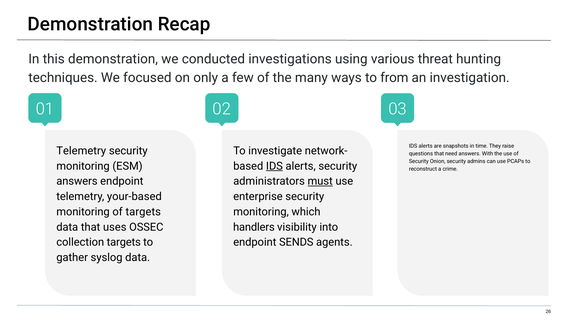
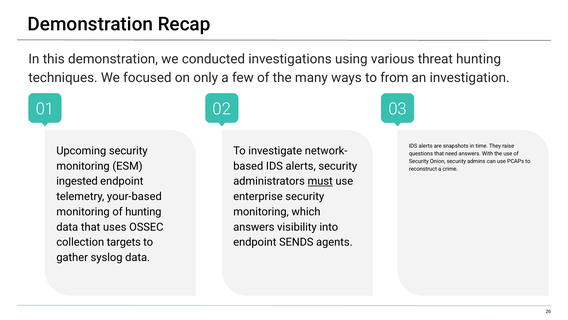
Telemetry at (81, 151): Telemetry -> Upcoming
IDS at (274, 166) underline: present -> none
answers at (77, 181): answers -> ingested
of targets: targets -> hunting
handlers at (254, 227): handlers -> answers
